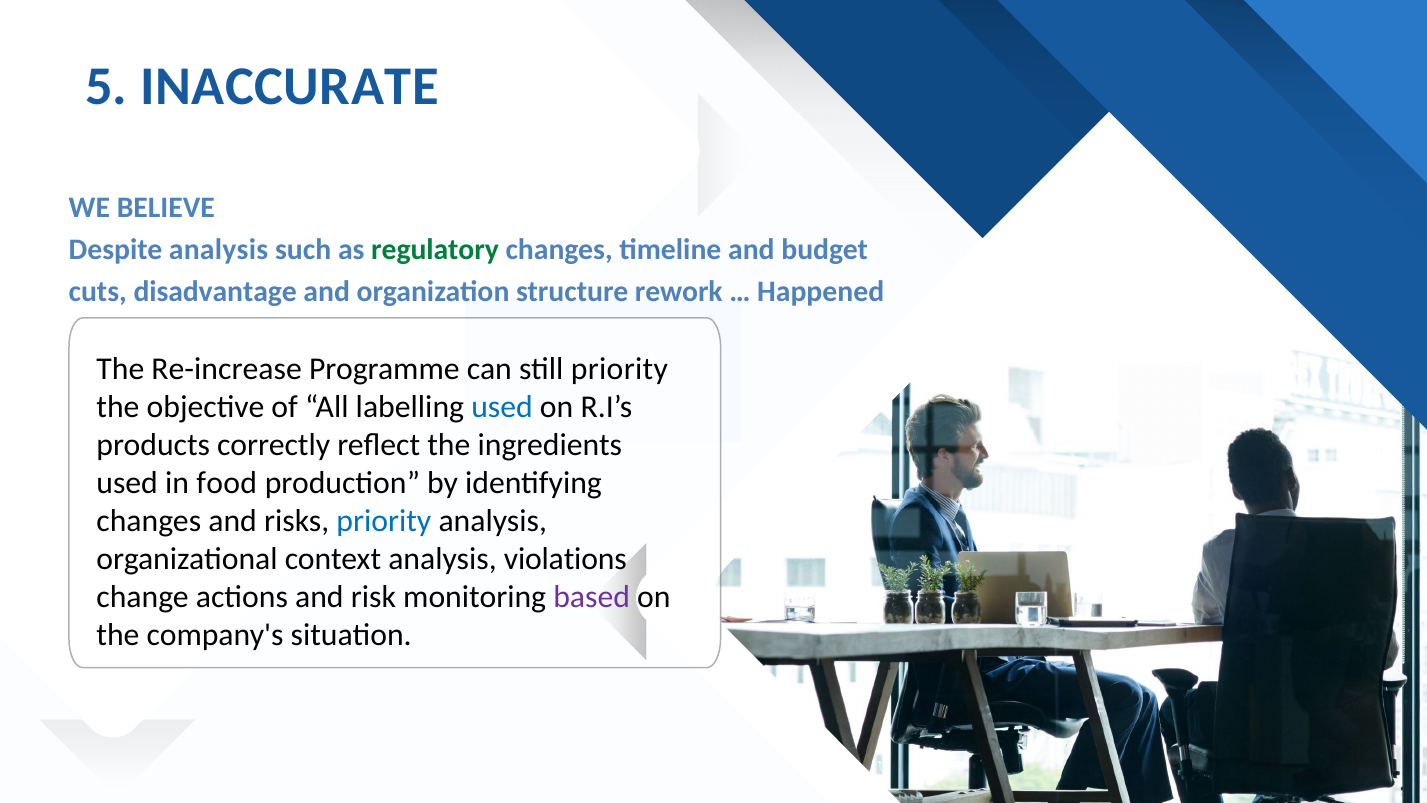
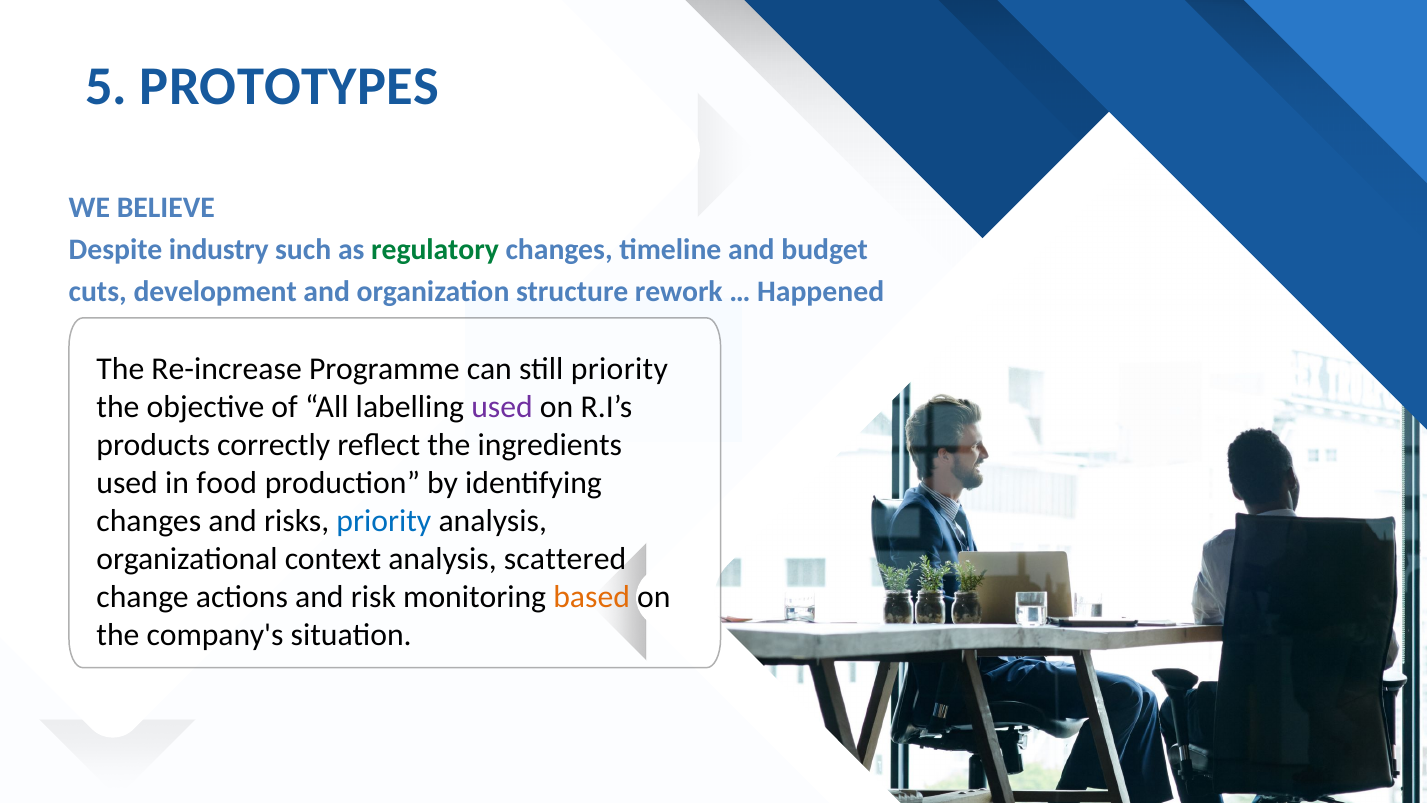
INACCURATE: INACCURATE -> PROTOTYPES
Despite analysis: analysis -> industry
disadvantage: disadvantage -> development
used at (502, 407) colour: blue -> purple
violations: violations -> scattered
based colour: purple -> orange
